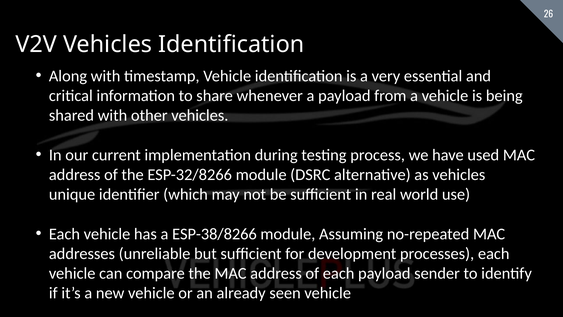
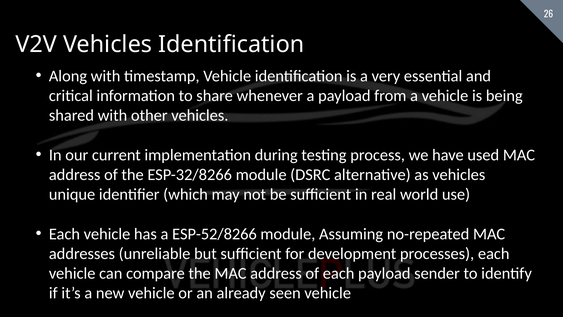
ESP-38/8266: ESP-38/8266 -> ESP-52/8266
